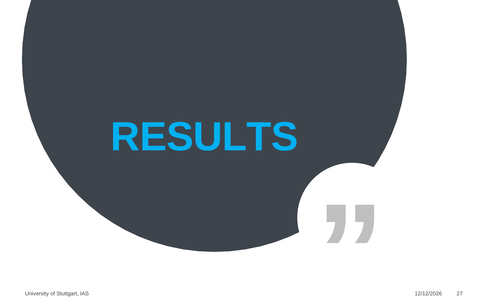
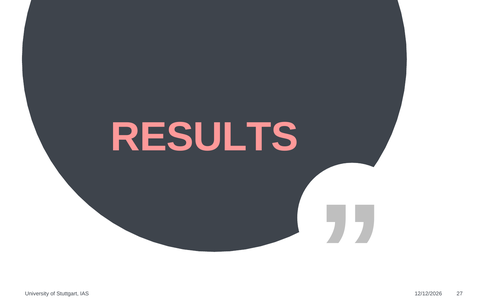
RESULTS colour: light blue -> pink
